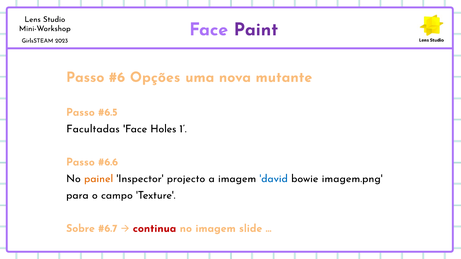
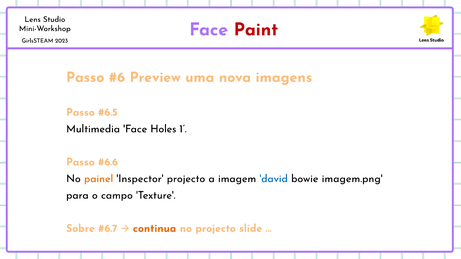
Paint colour: purple -> red
Opções: Opções -> Preview
mutante: mutante -> imagens
Facultadas: Facultadas -> Multimedia
continua colour: red -> orange
no imagem: imagem -> projecto
